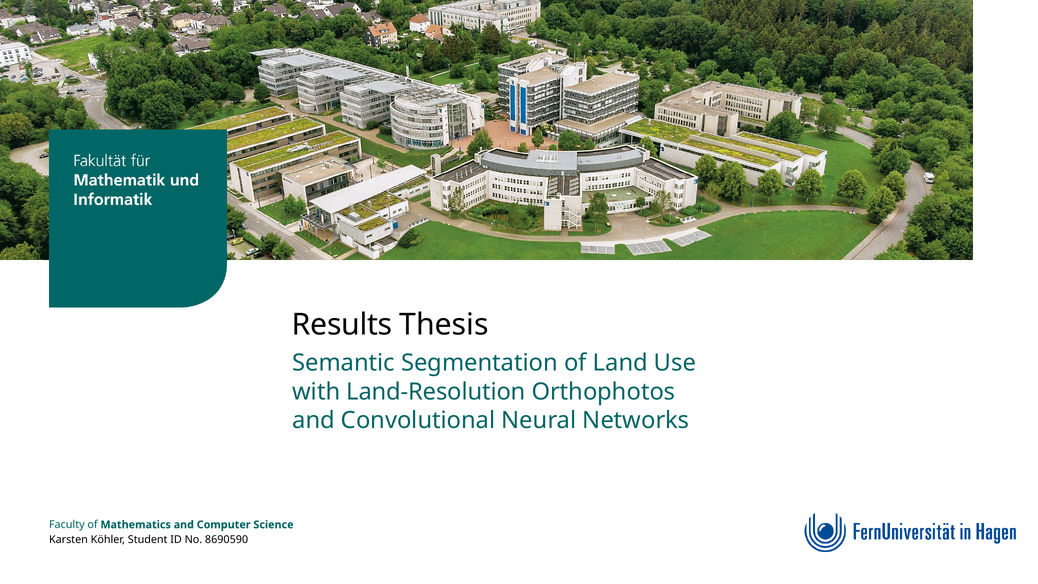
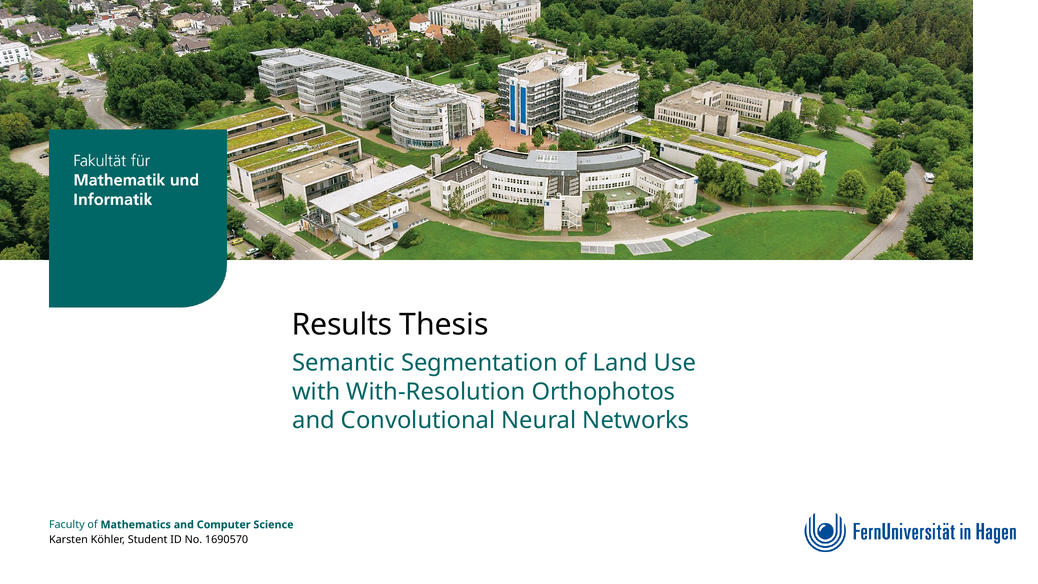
Land-Resolution: Land-Resolution -> With-Resolution
8690590: 8690590 -> 1690570
